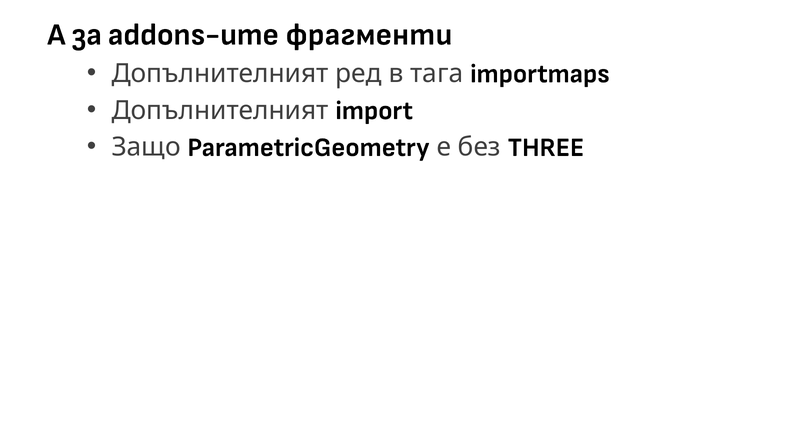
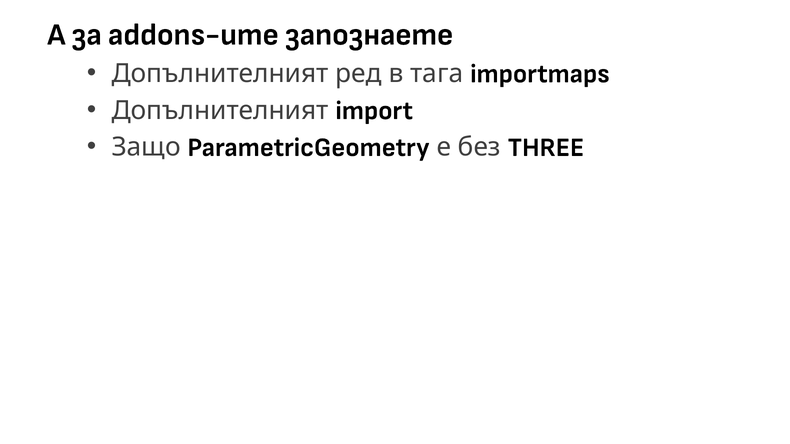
фрагменти: фрагменти -> запознаете
